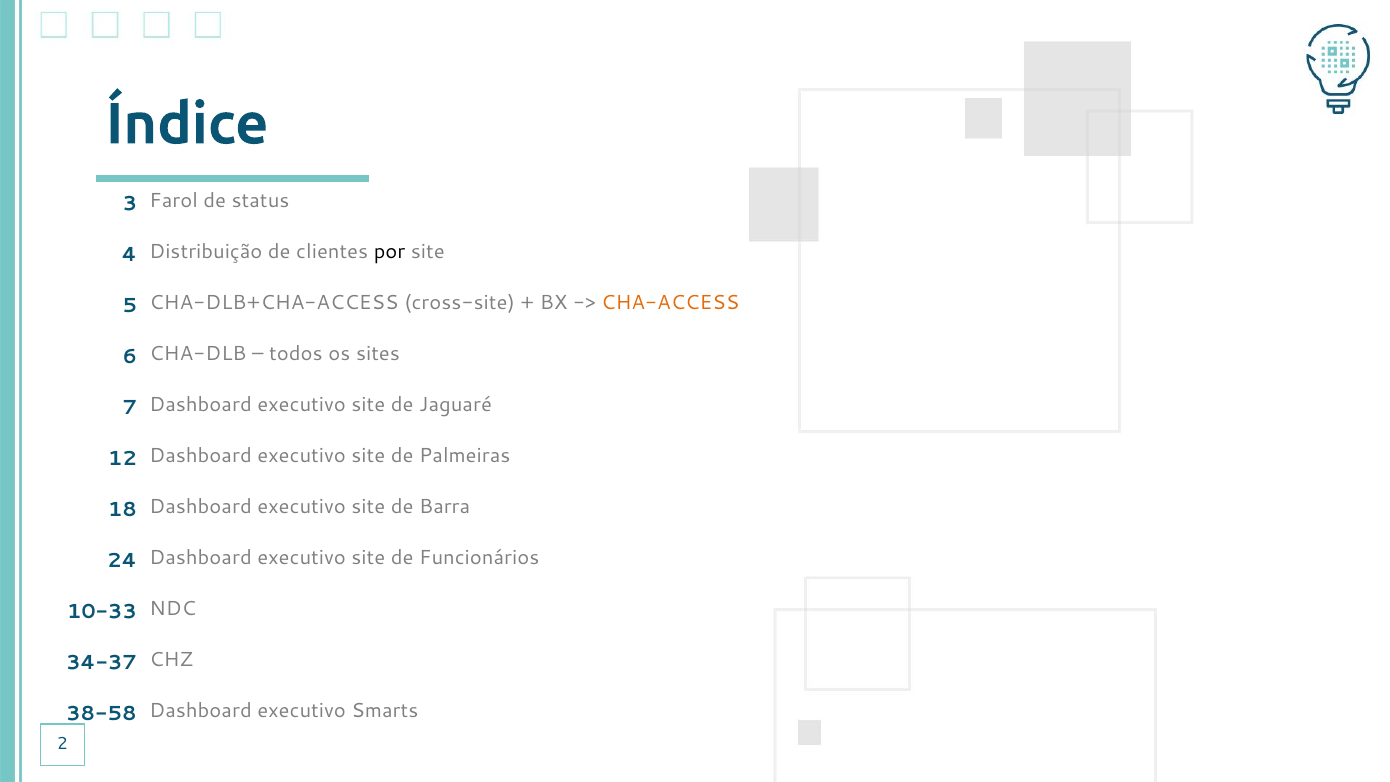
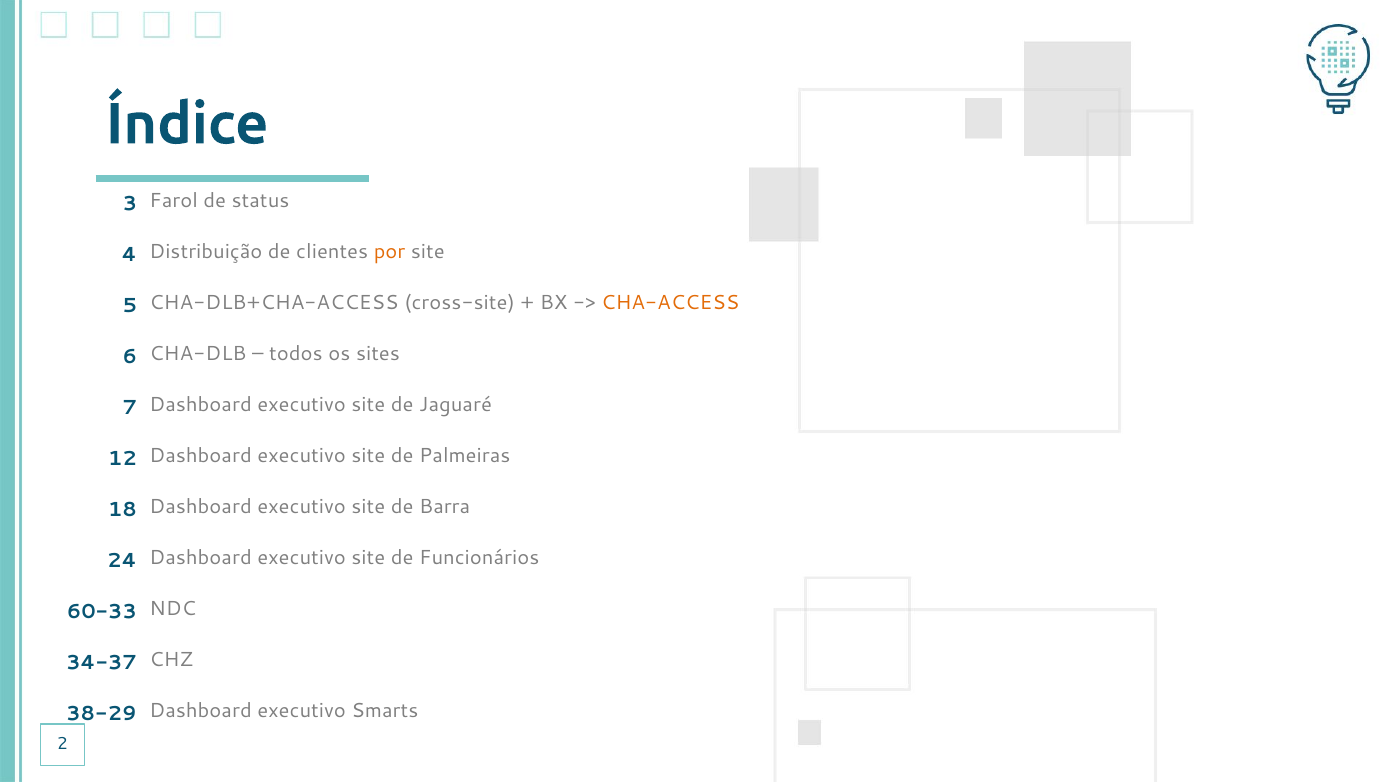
por colour: black -> orange
10-33: 10-33 -> 60-33
38-58: 38-58 -> 38-29
